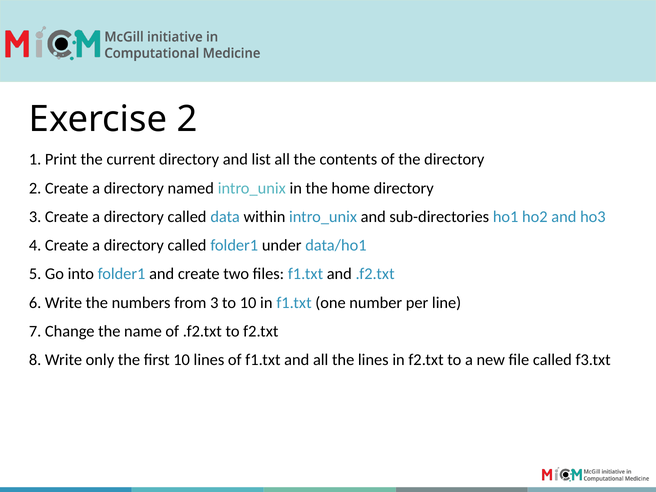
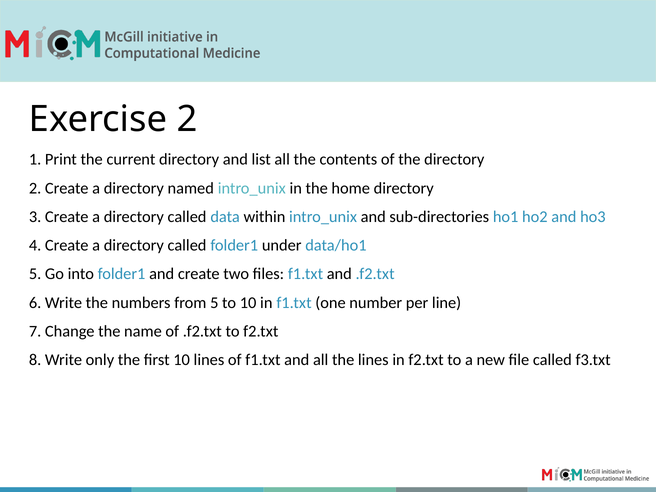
from 3: 3 -> 5
